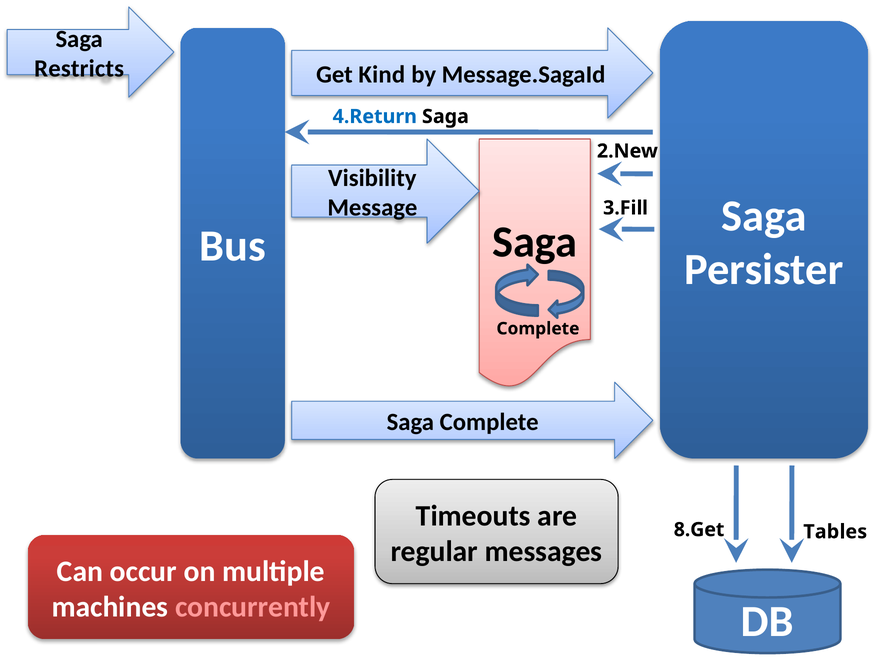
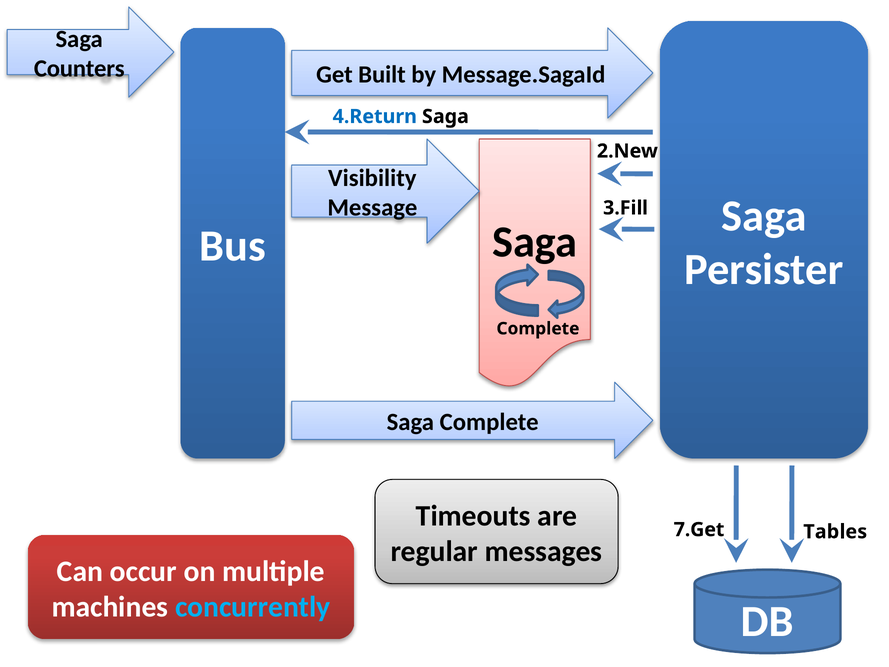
Restricts: Restricts -> Counters
Kind: Kind -> Built
8.Get: 8.Get -> 7.Get
concurrently colour: pink -> light blue
